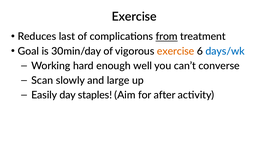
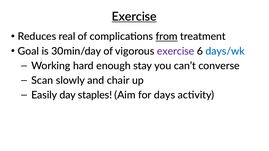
Exercise at (134, 17) underline: none -> present
last: last -> real
exercise at (176, 51) colour: orange -> purple
well: well -> stay
large: large -> chair
after: after -> days
